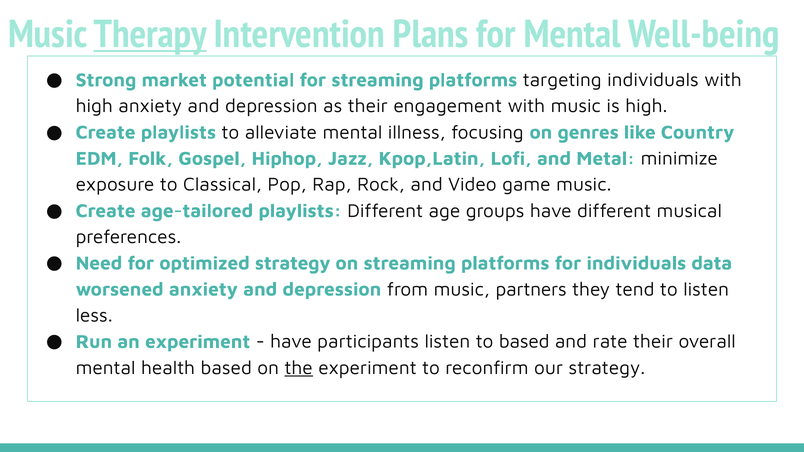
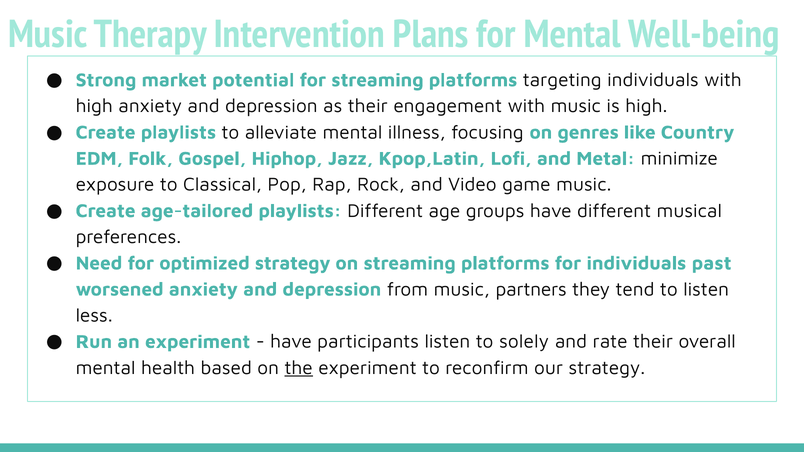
Therapy underline: present -> none
data: data -> past
to based: based -> solely
